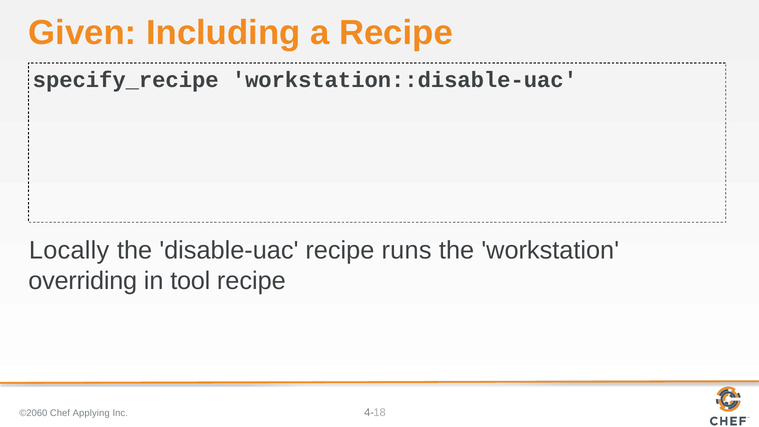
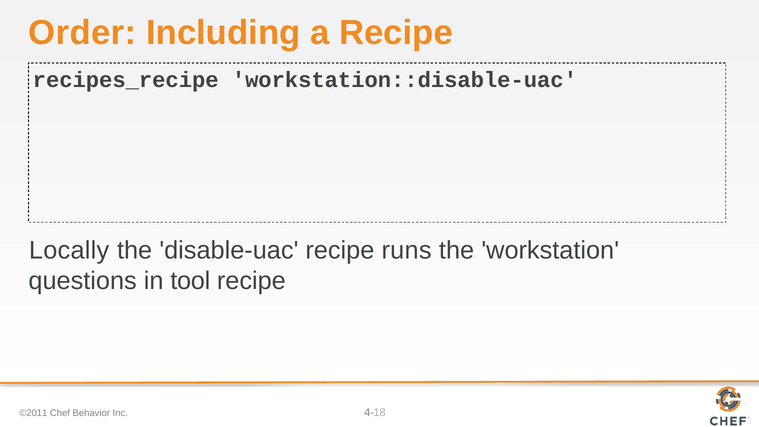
Given: Given -> Order
specify_recipe: specify_recipe -> recipes_recipe
overriding: overriding -> questions
©2060: ©2060 -> ©2011
Applying: Applying -> Behavior
